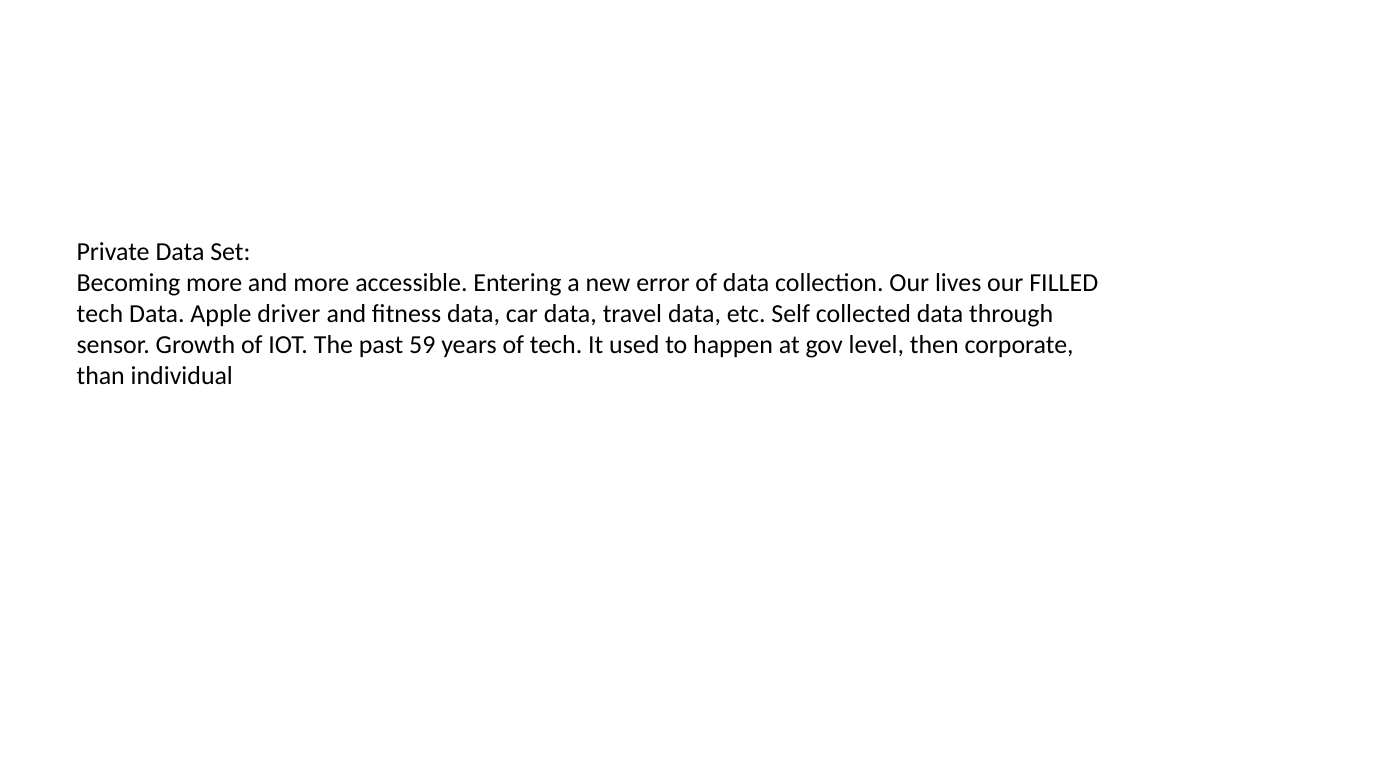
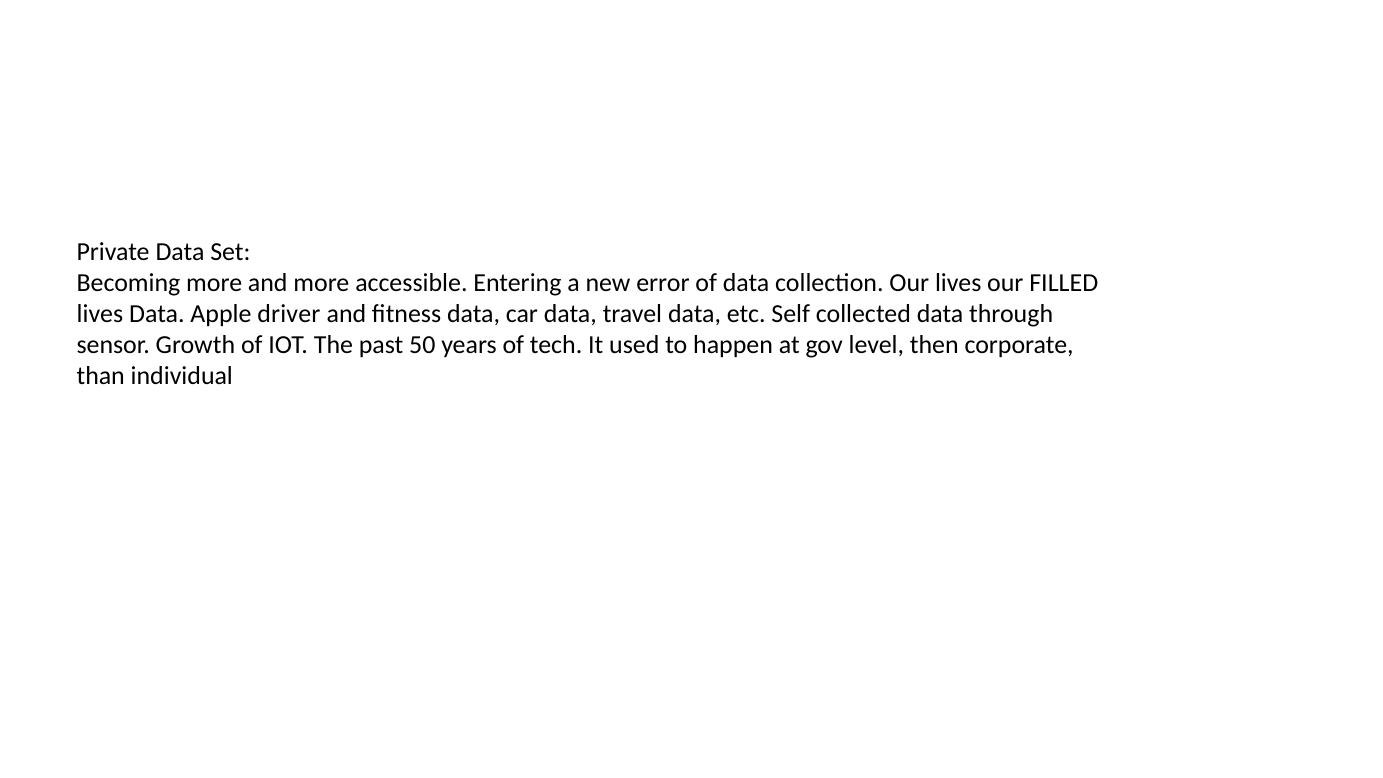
tech at (100, 314): tech -> lives
59: 59 -> 50
